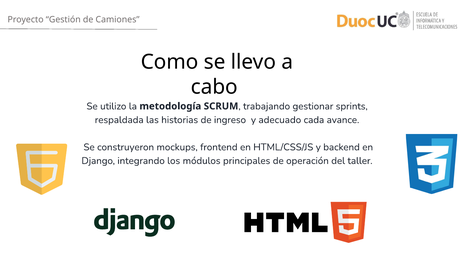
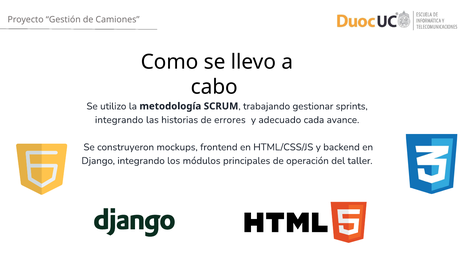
respaldada at (119, 120): respaldada -> integrando
ingreso: ingreso -> errores
